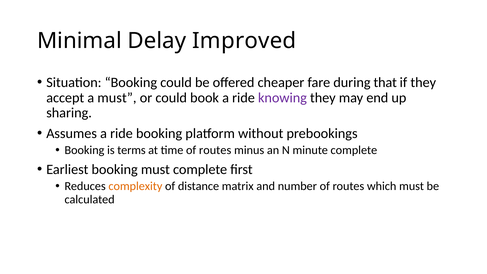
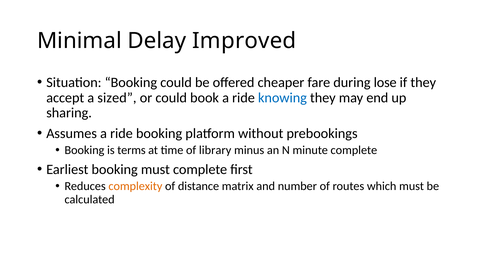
that: that -> lose
a must: must -> sized
knowing colour: purple -> blue
time of routes: routes -> library
